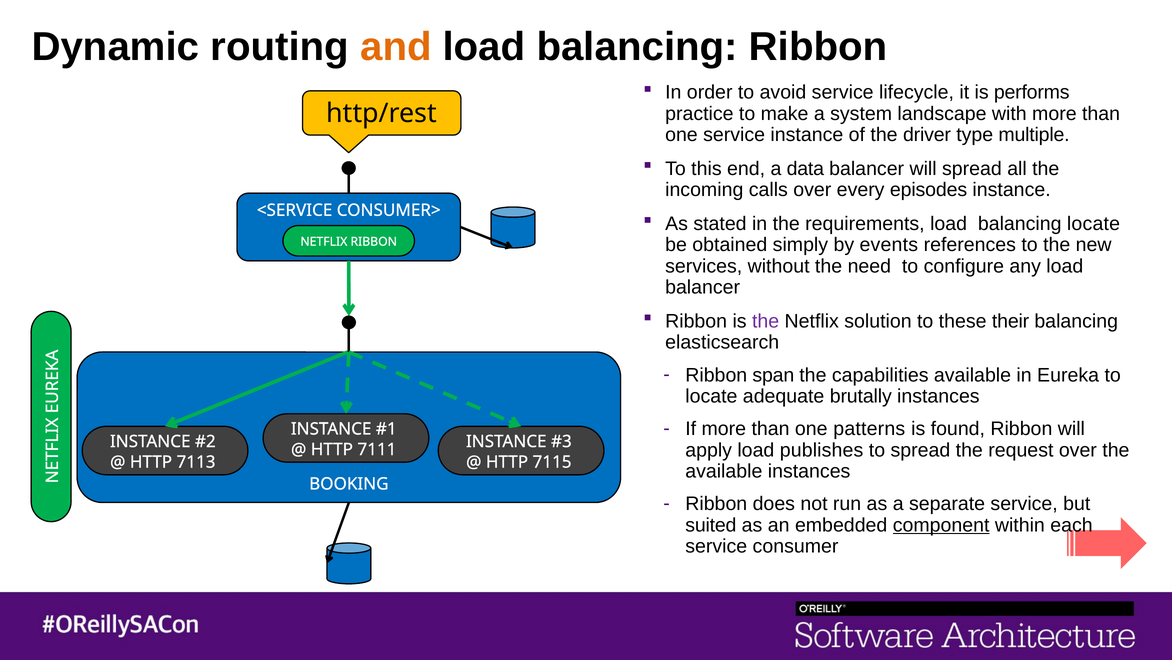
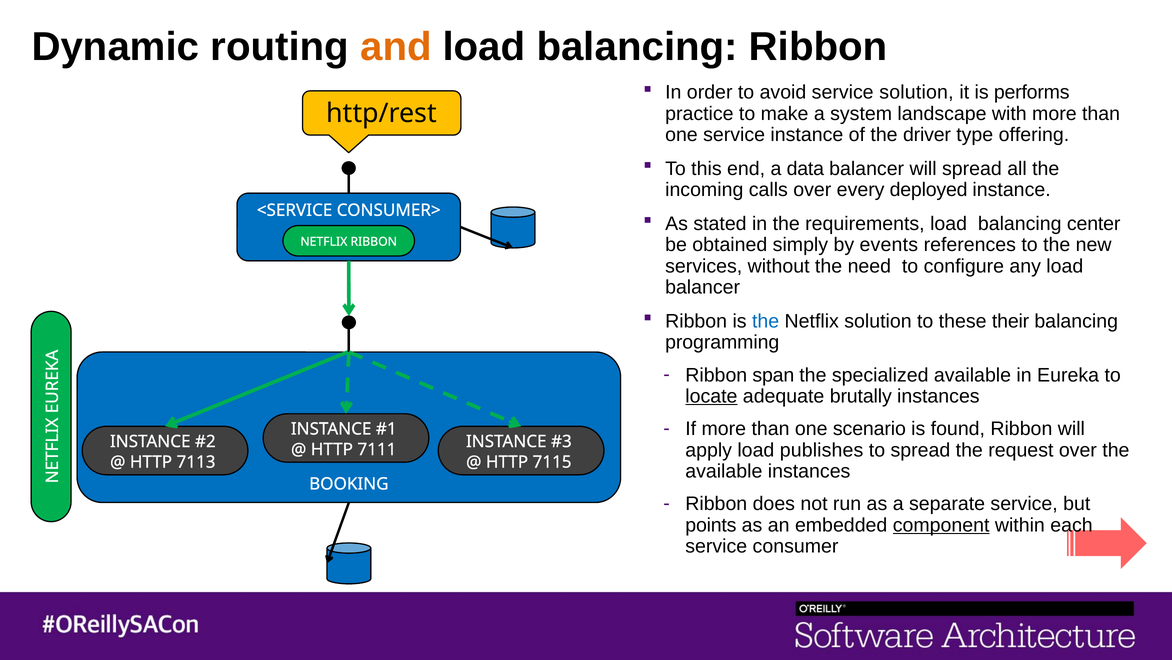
service lifecycle: lifecycle -> solution
multiple: multiple -> offering
episodes: episodes -> deployed
balancing locate: locate -> center
the at (766, 321) colour: purple -> blue
elasticsearch: elasticsearch -> programming
capabilities: capabilities -> specialized
locate at (711, 396) underline: none -> present
patterns: patterns -> scenario
suited: suited -> points
